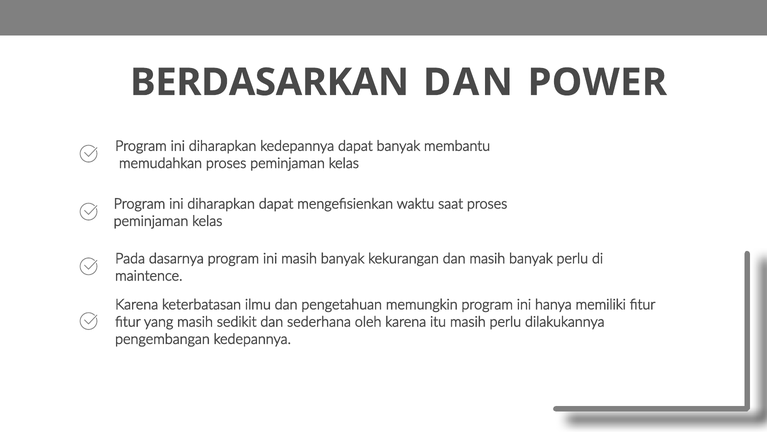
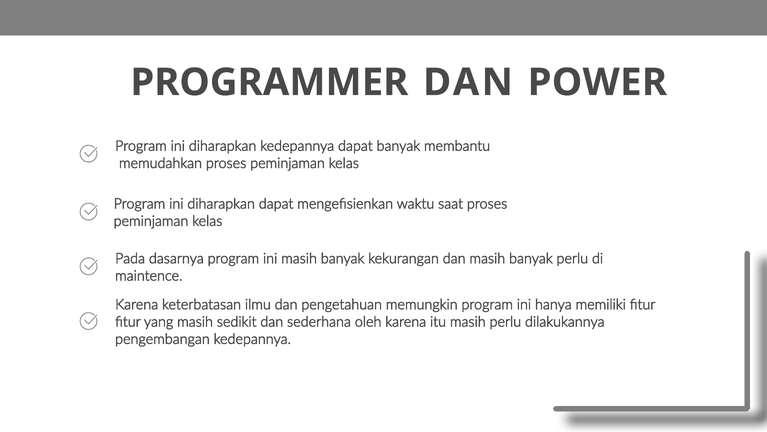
BERDASARKAN: BERDASARKAN -> PROGRAMMER
